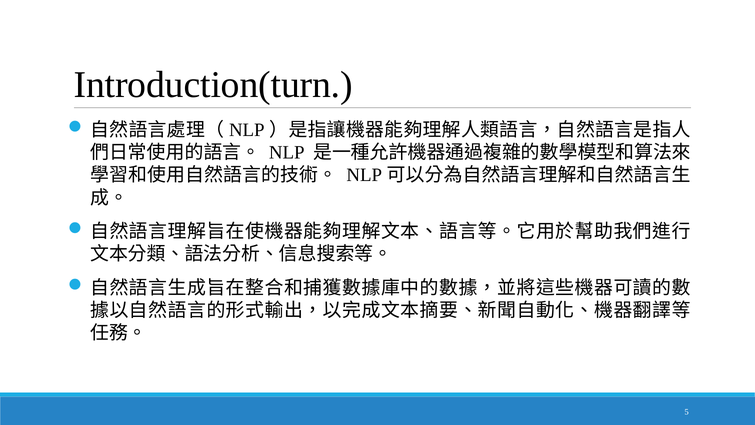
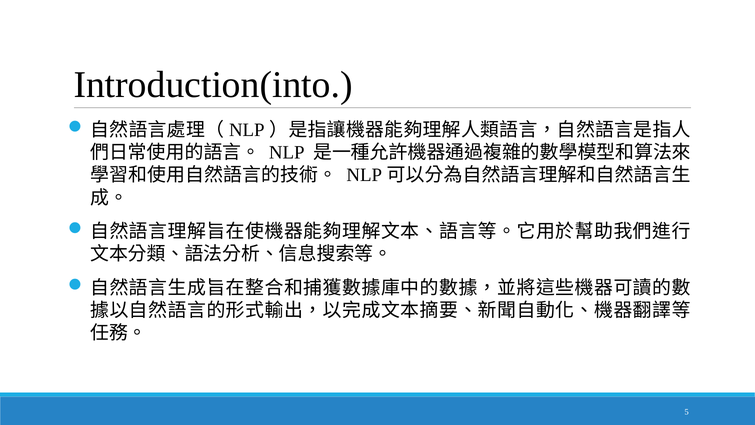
Introduction(turn: Introduction(turn -> Introduction(into
